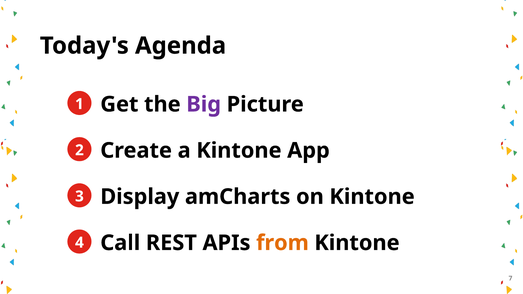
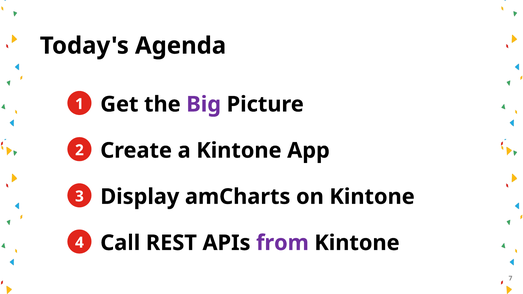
from colour: orange -> purple
